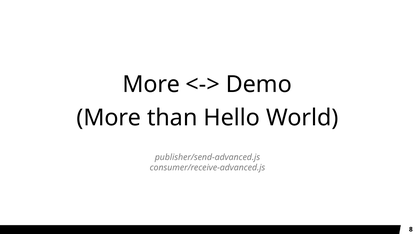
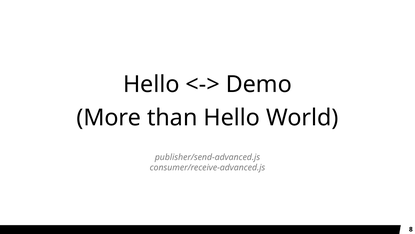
More at (151, 84): More -> Hello
